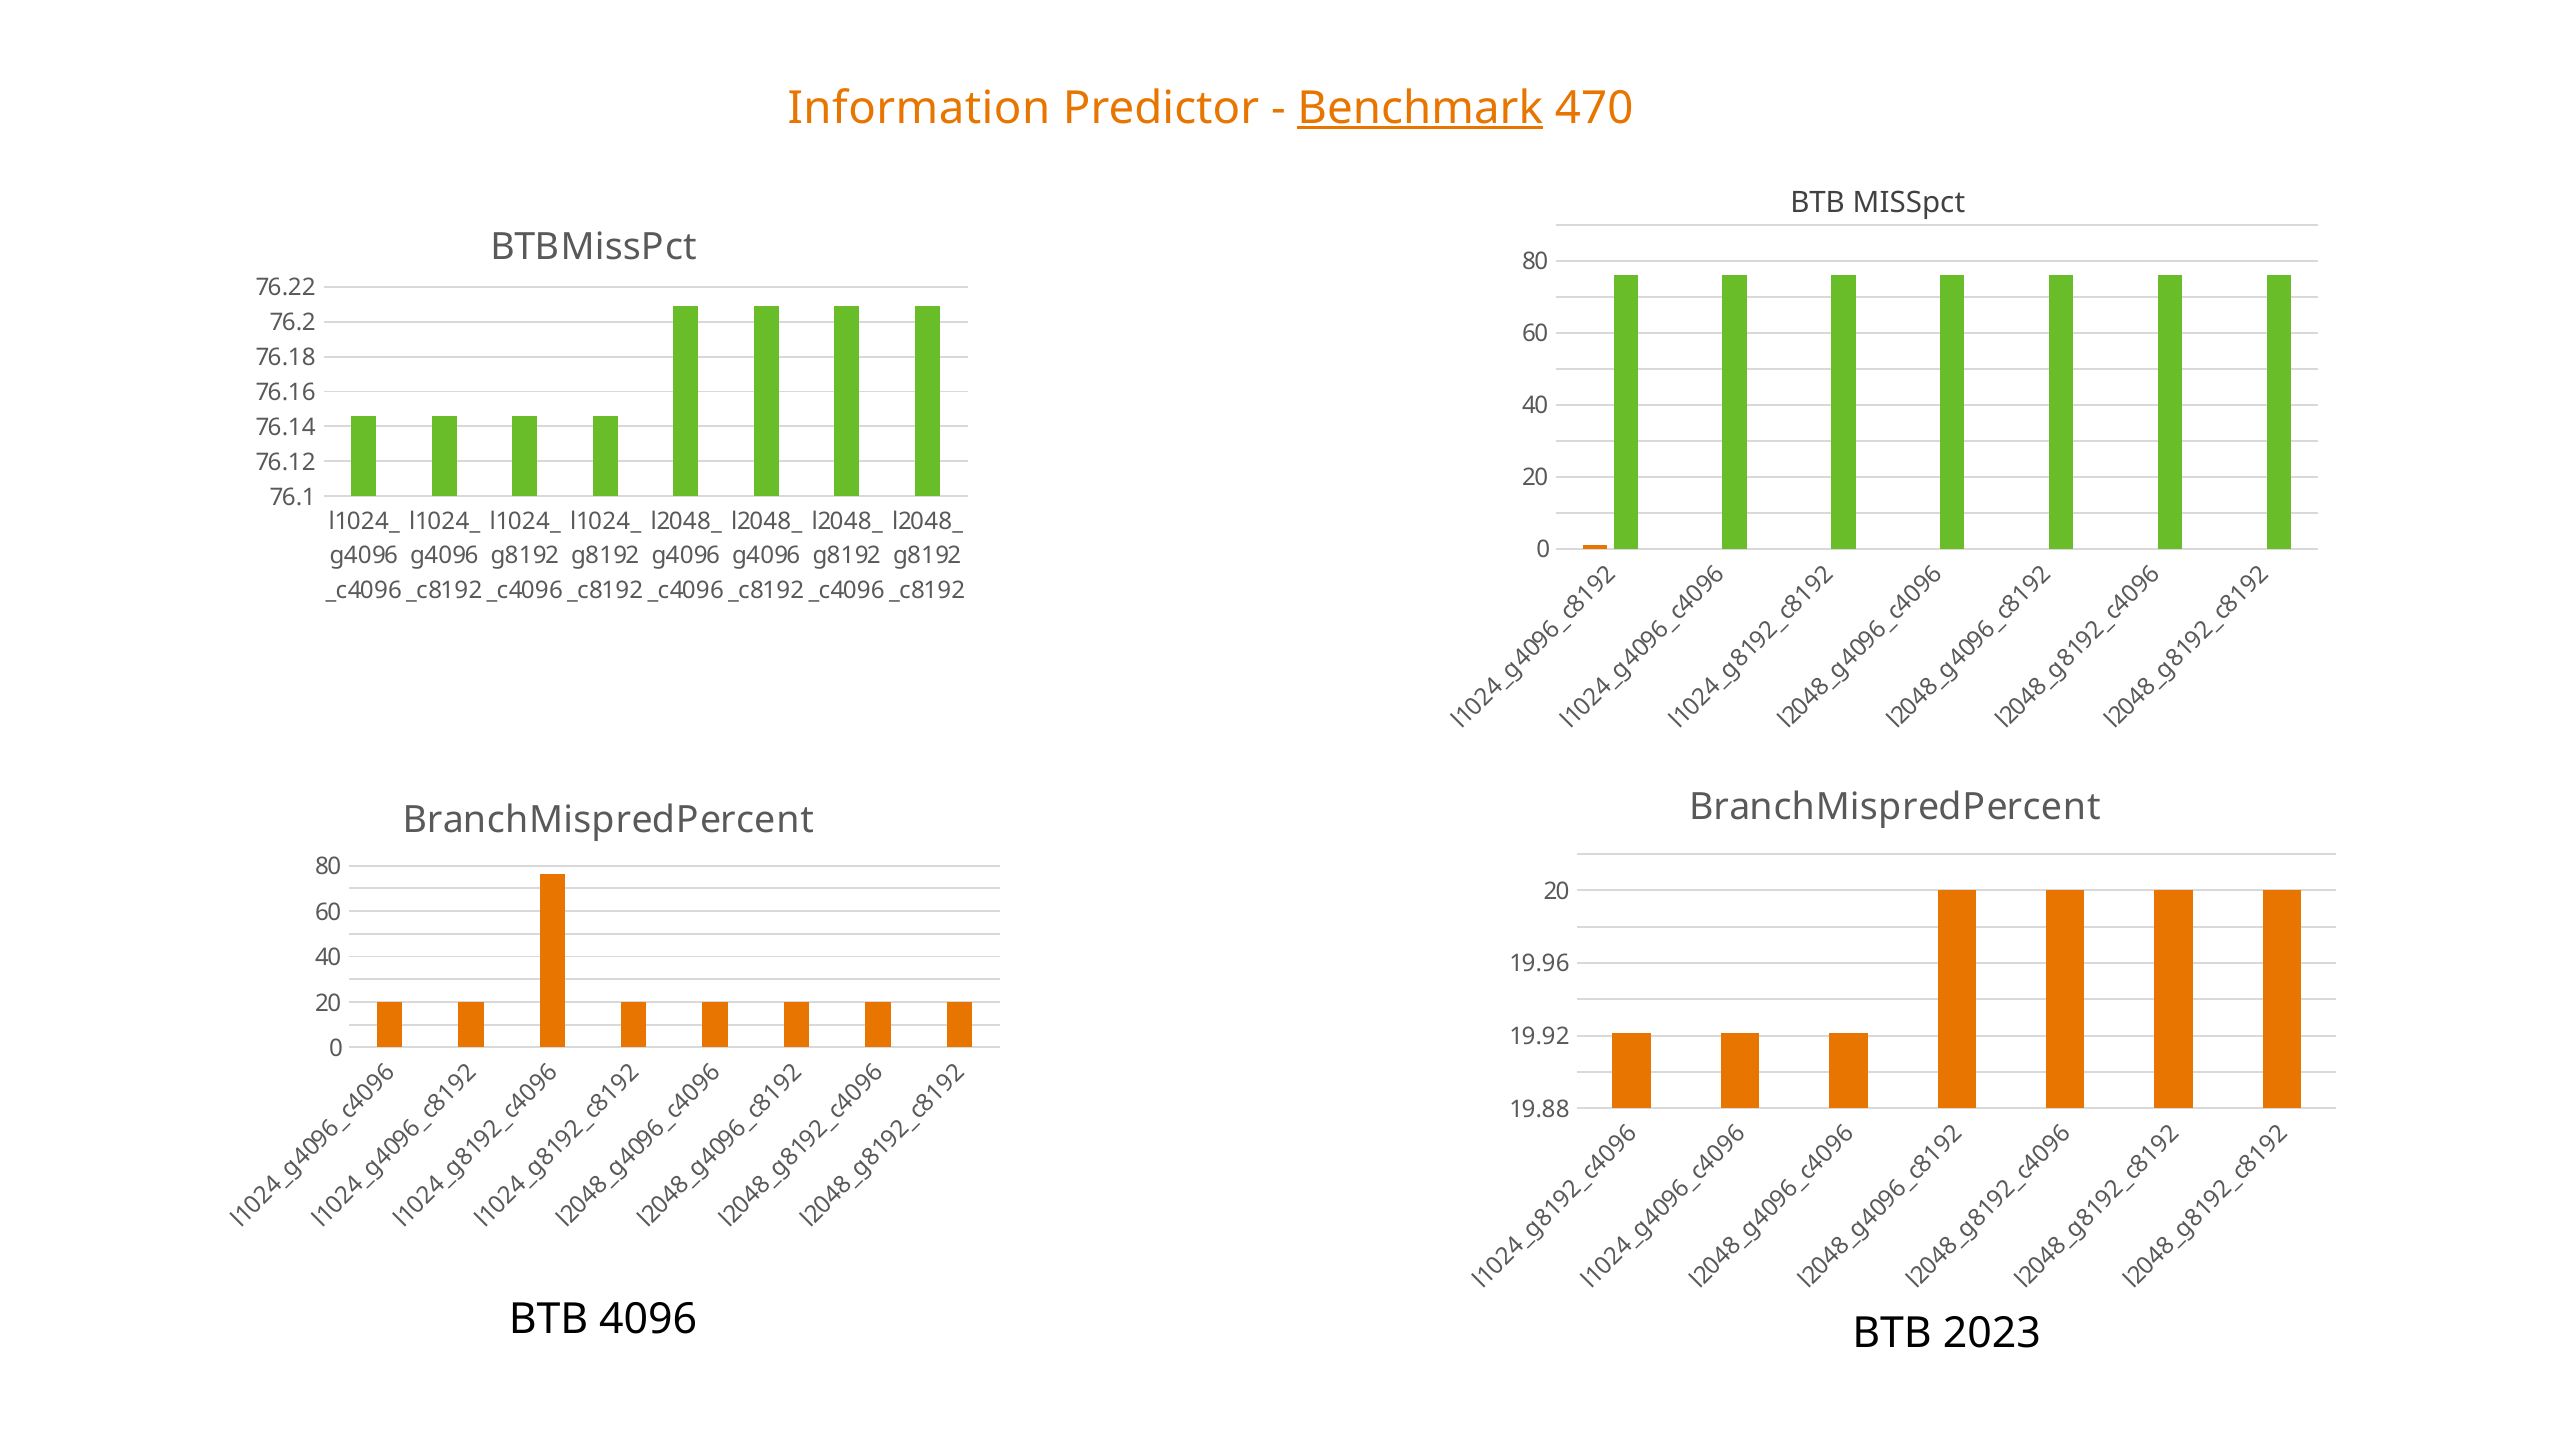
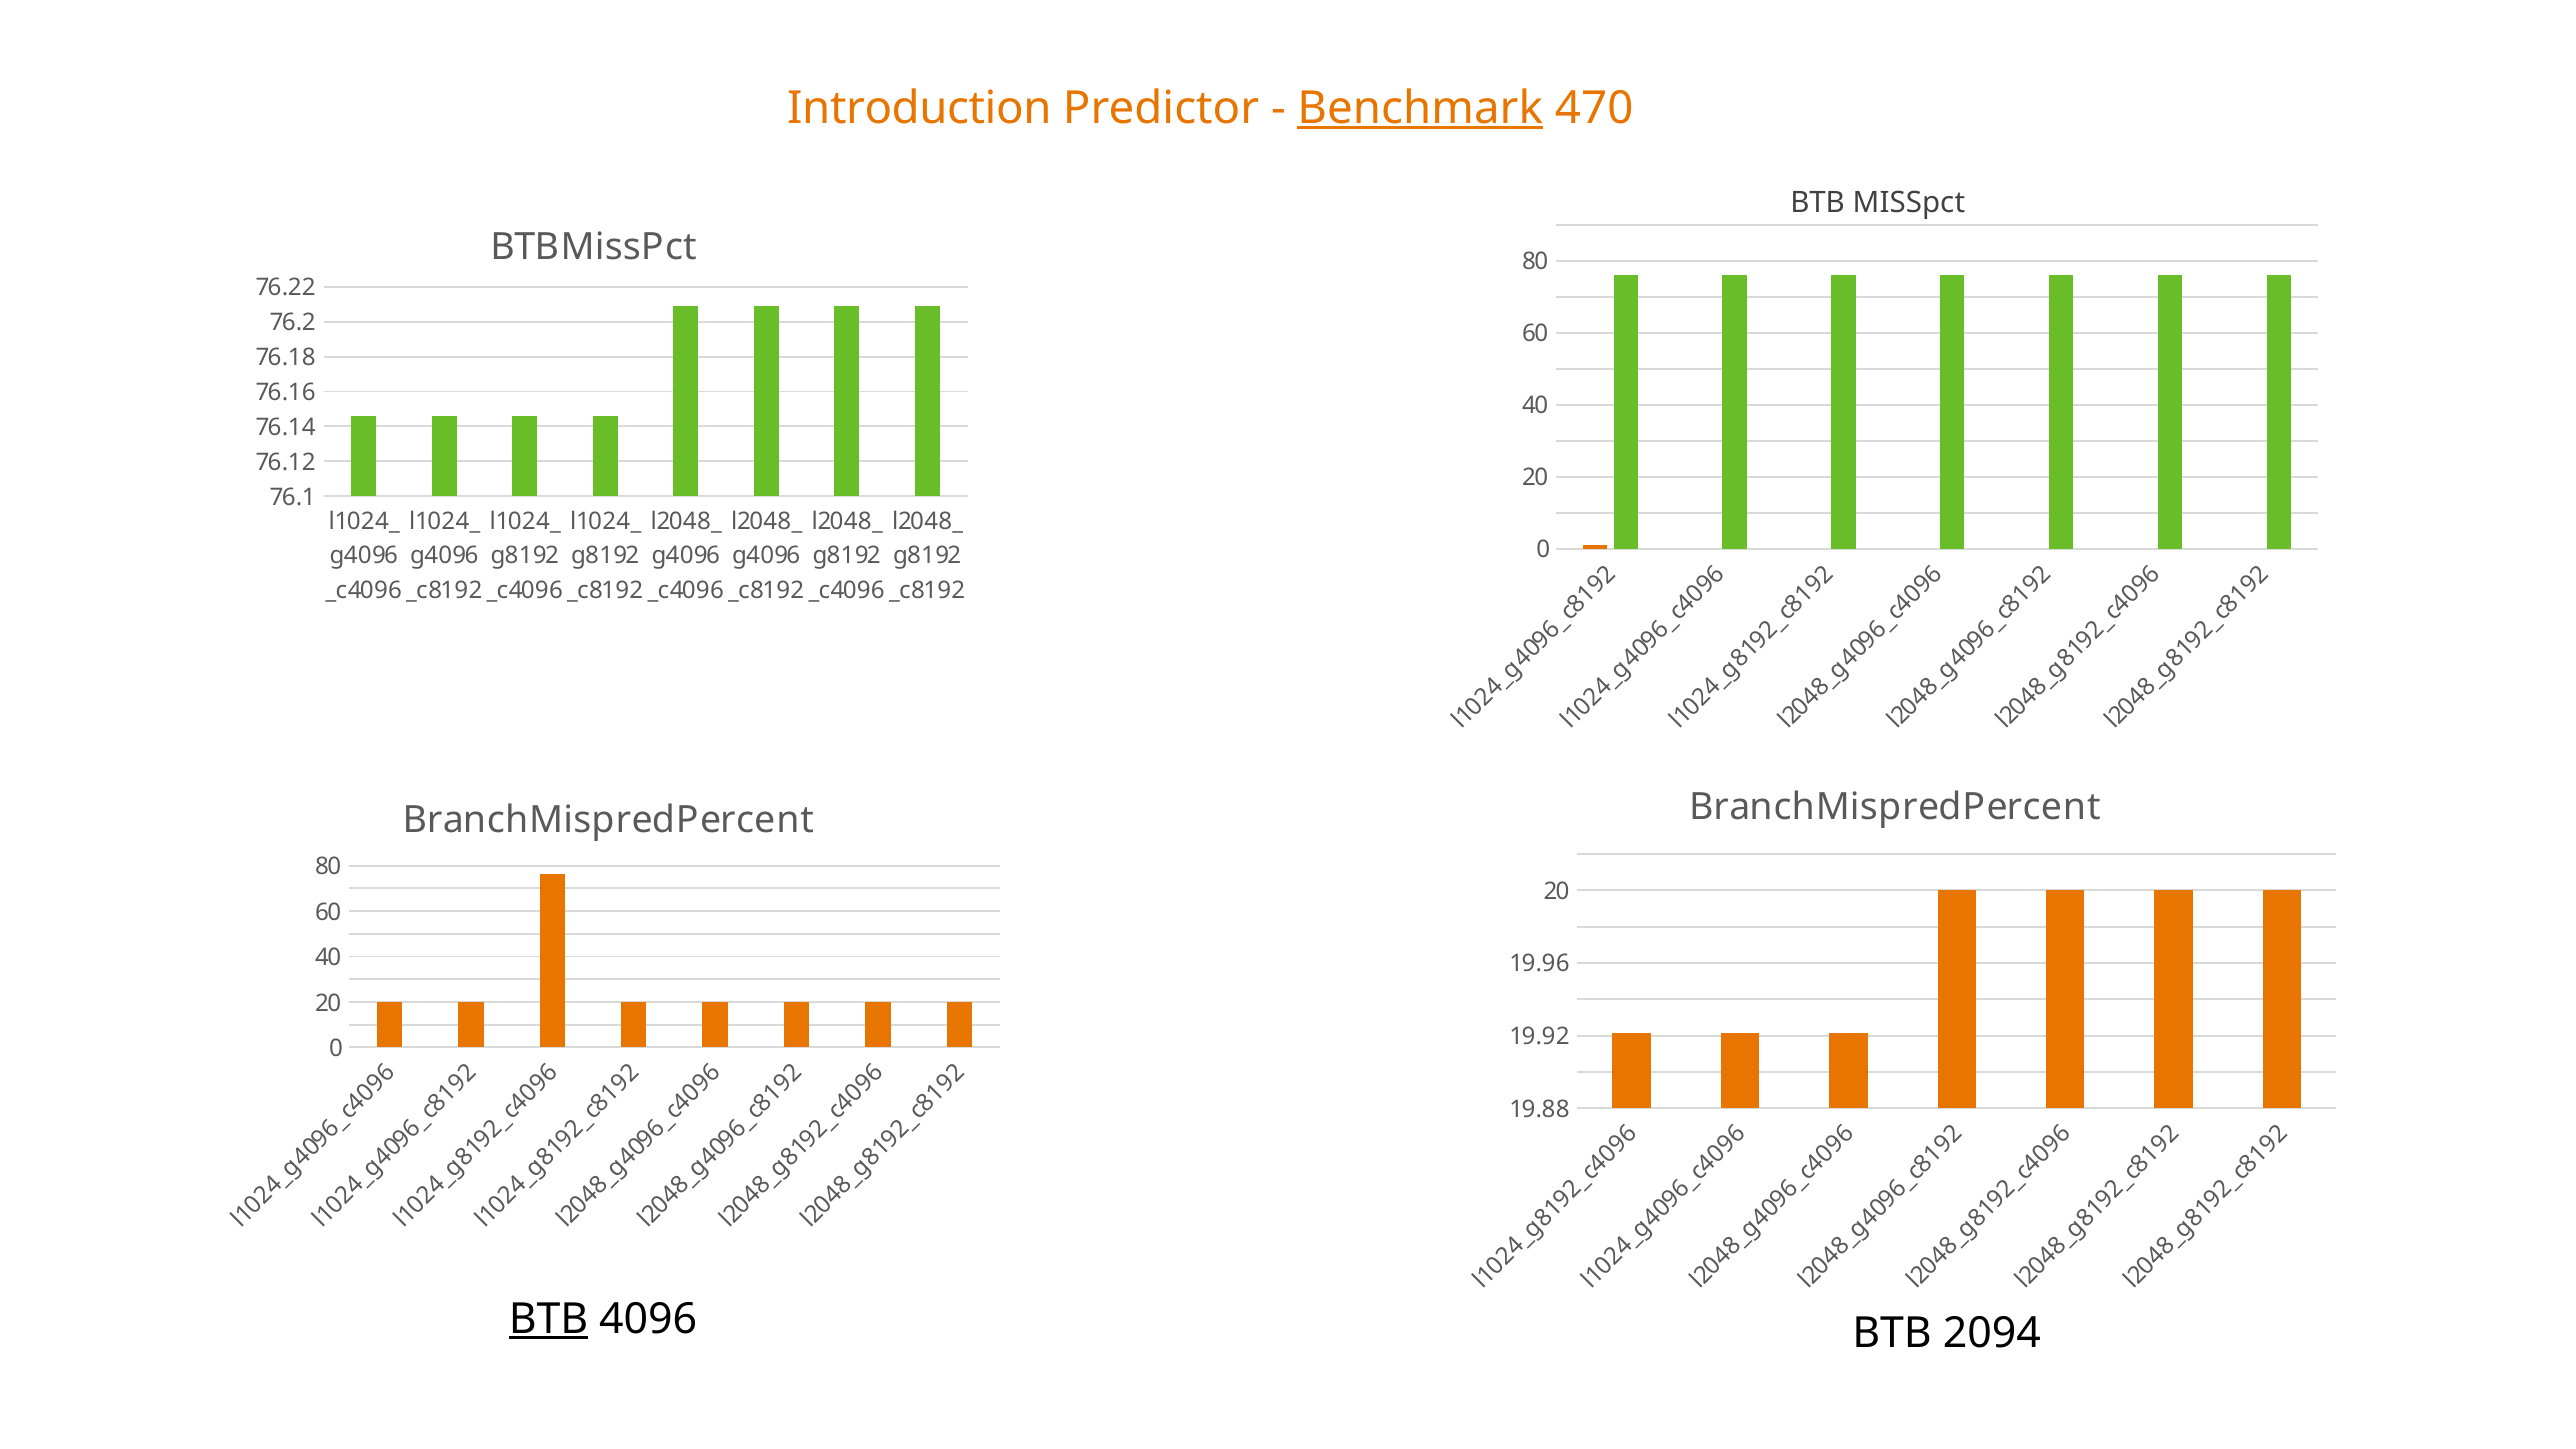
Information: Information -> Introduction
BTB at (549, 1319) underline: none -> present
2023: 2023 -> 2094
